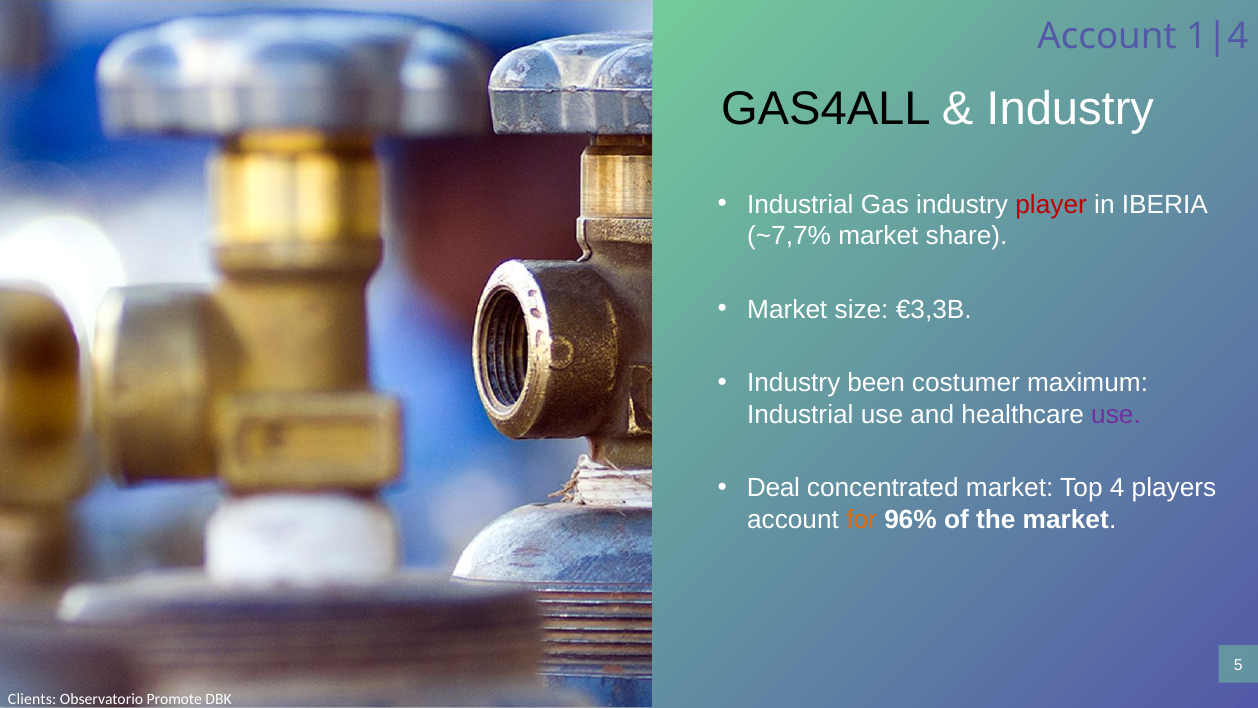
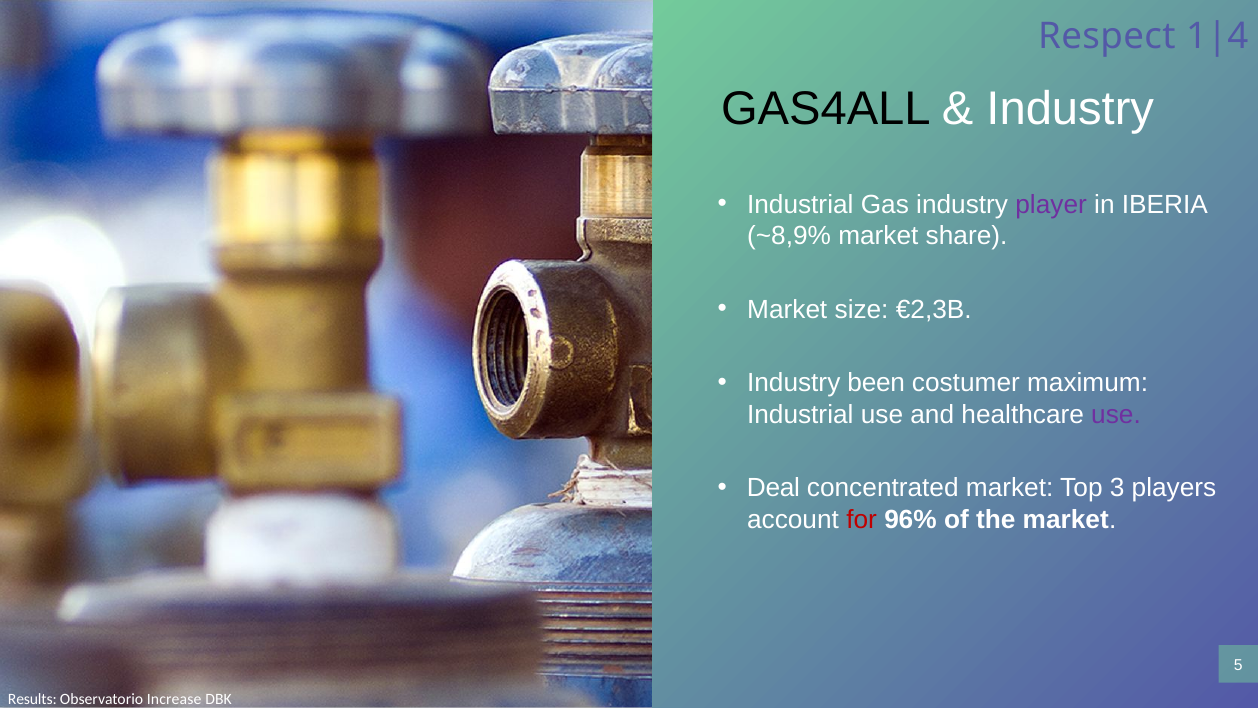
Account at (1107, 36): Account -> Respect
player colour: red -> purple
~7,7%: ~7,7% -> ~8,9%
€3,3B: €3,3B -> €2,3B
4: 4 -> 3
for colour: orange -> red
Clients: Clients -> Results
Promote: Promote -> Increase
